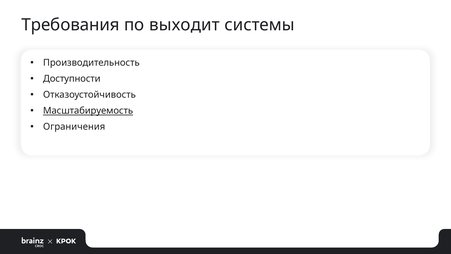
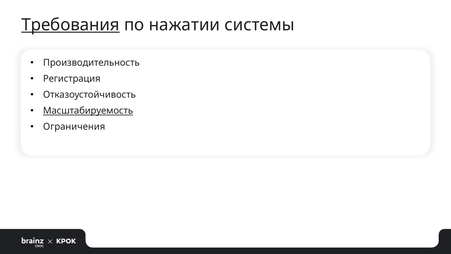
Требования underline: none -> present
выходит: выходит -> нажатии
Доступности: Доступности -> Регистрация
